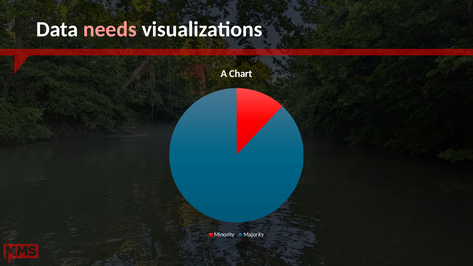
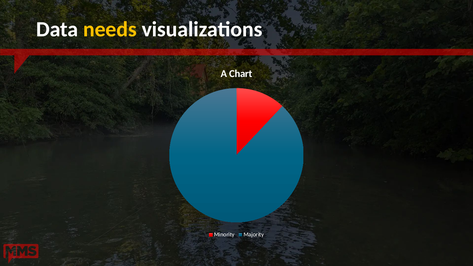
needs colour: pink -> yellow
